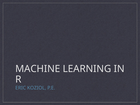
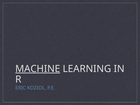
MACHINE underline: none -> present
